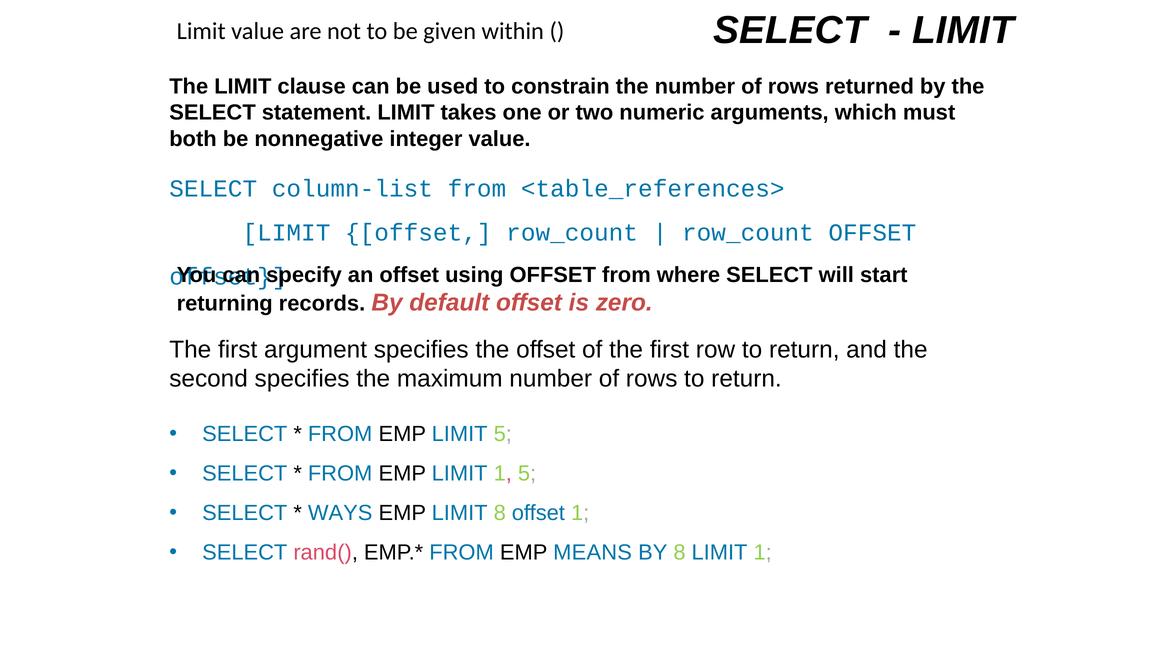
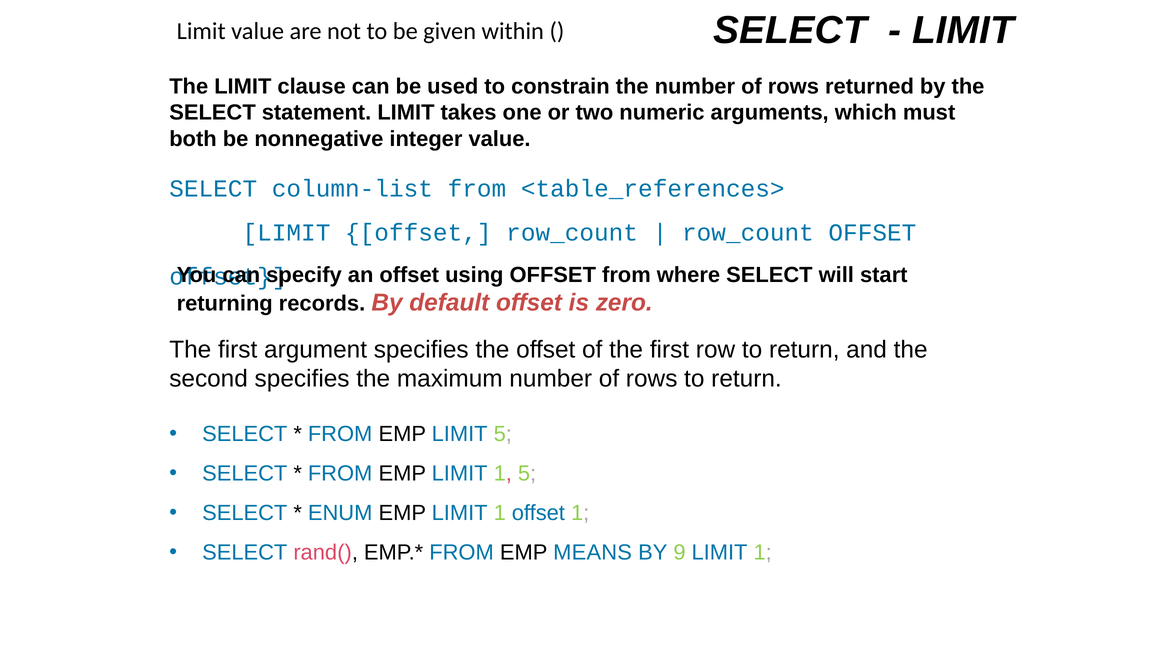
WAYS: WAYS -> ENUM
8 at (500, 513): 8 -> 1
BY 8: 8 -> 9
